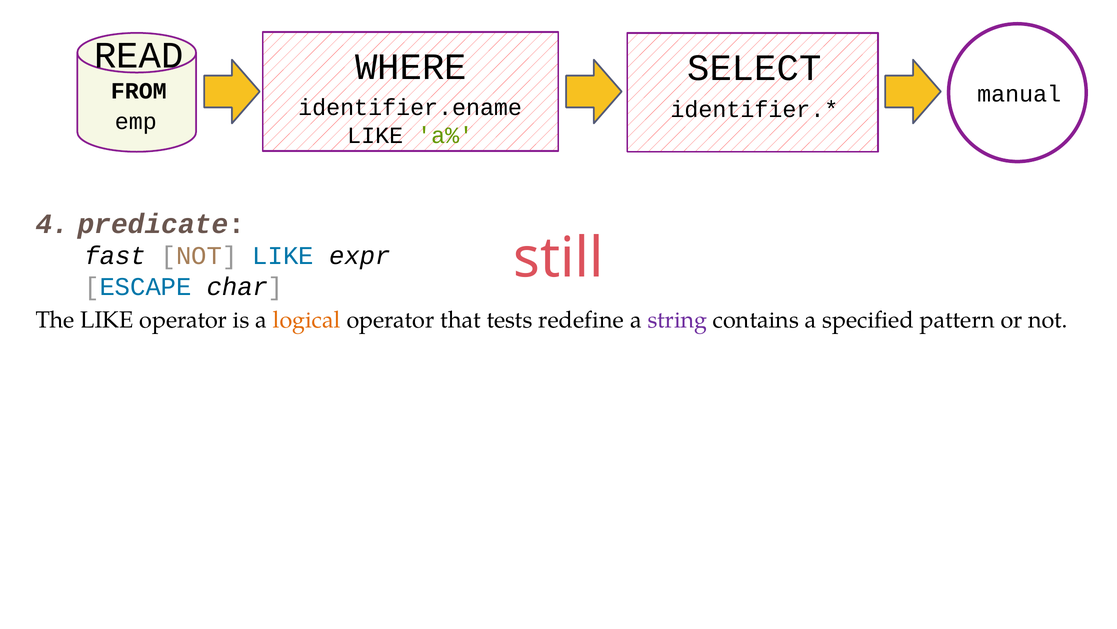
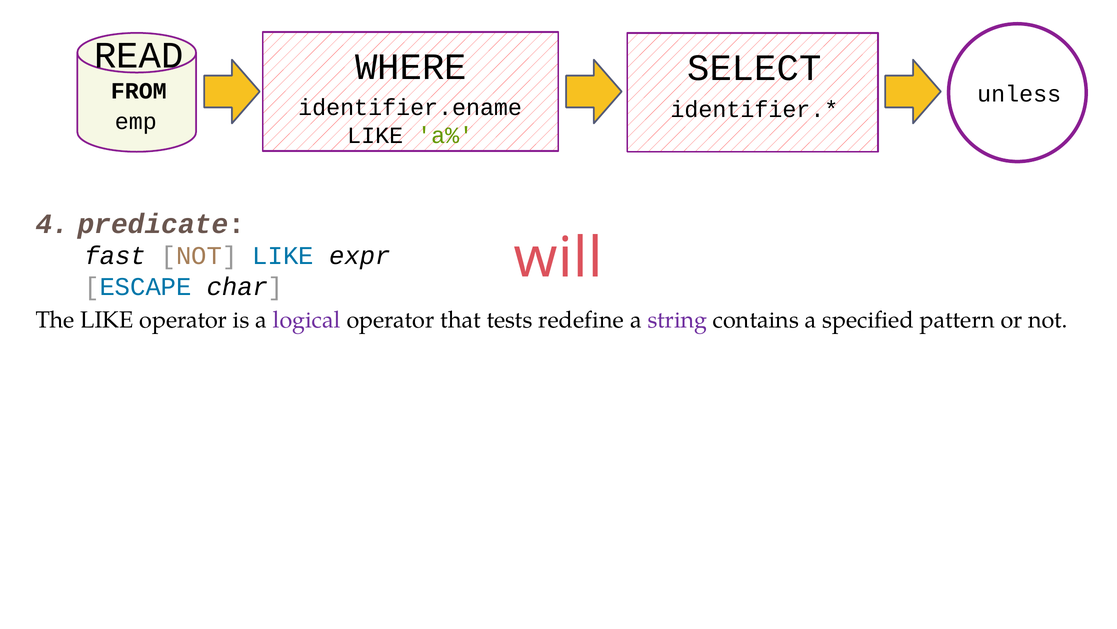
manual: manual -> unless
still: still -> will
logical colour: orange -> purple
